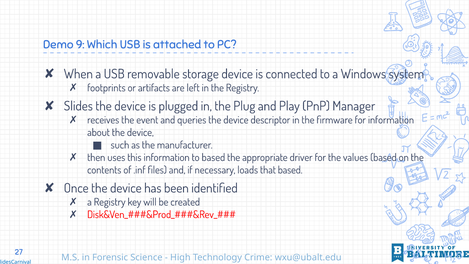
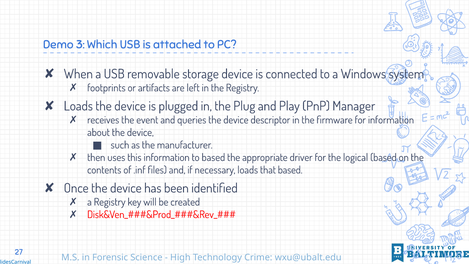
9: 9 -> 3
Slides at (78, 106): Slides -> Loads
values: values -> logical
